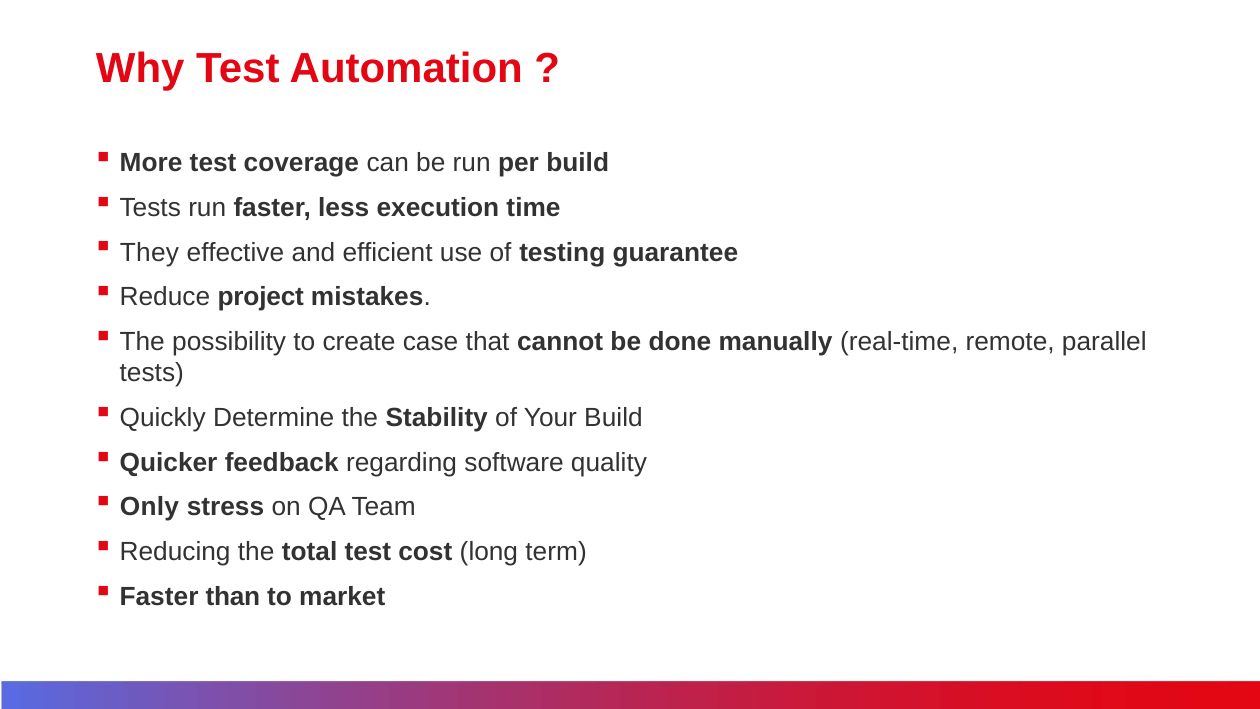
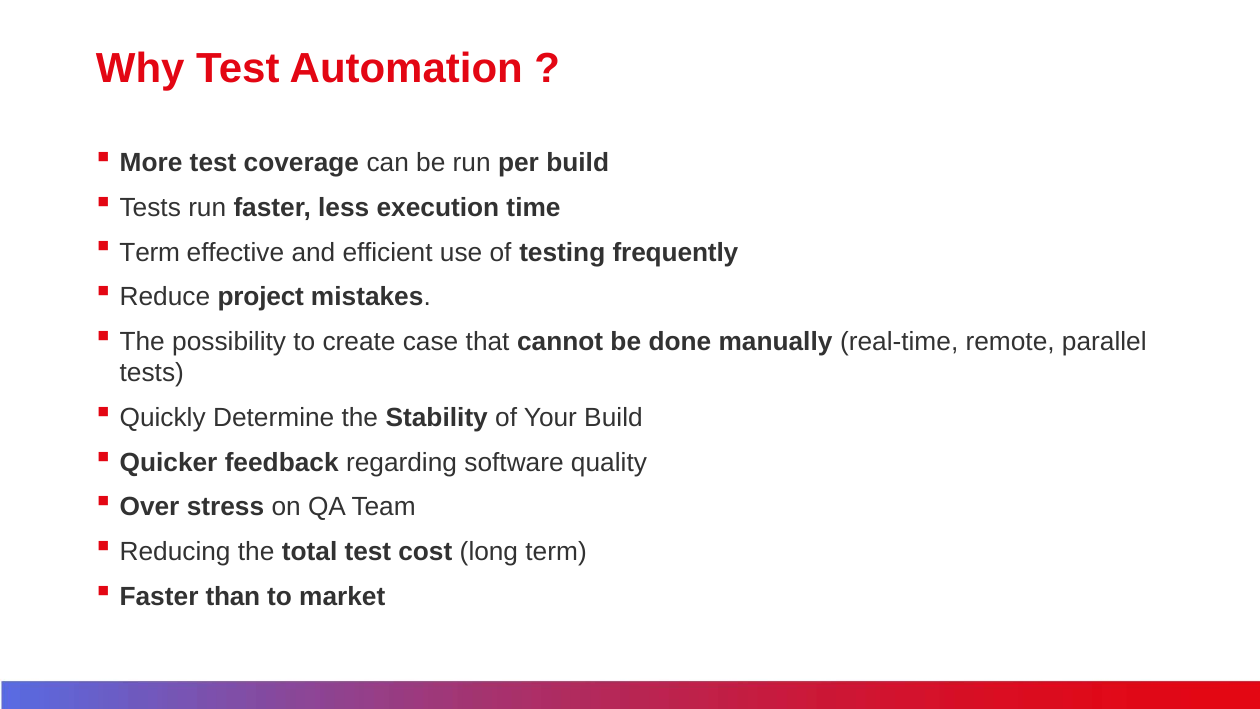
They at (149, 252): They -> Term
guarantee: guarantee -> frequently
Only: Only -> Over
